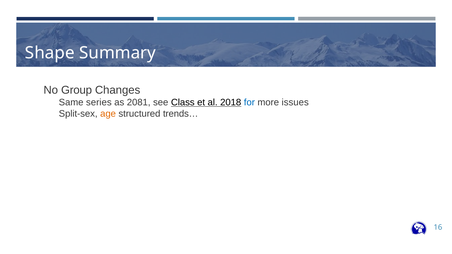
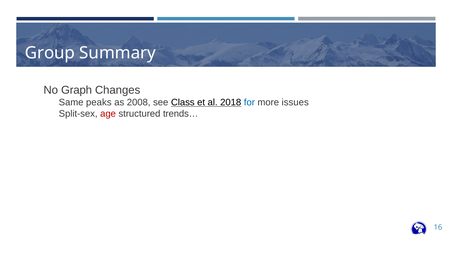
Shape: Shape -> Group
Group: Group -> Graph
series: series -> peaks
2081: 2081 -> 2008
age colour: orange -> red
